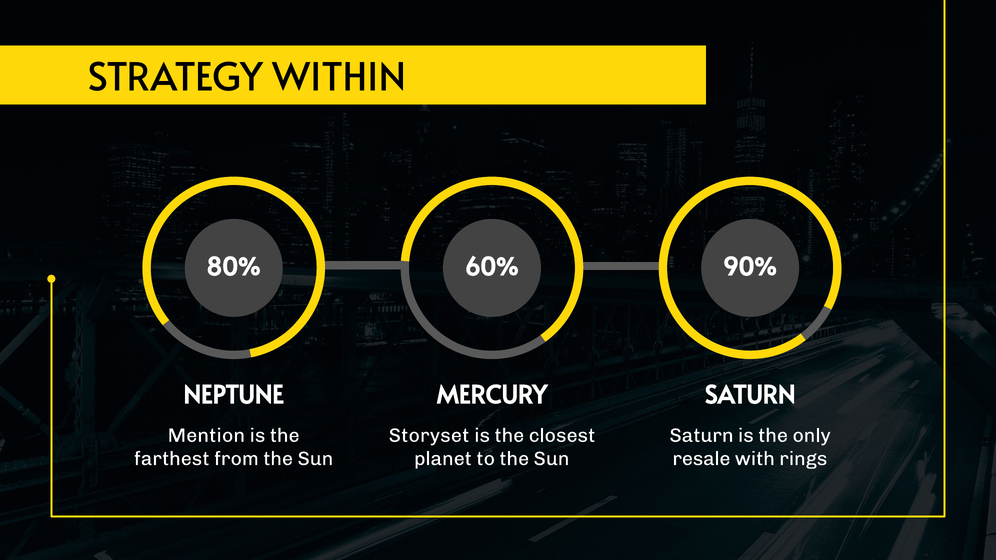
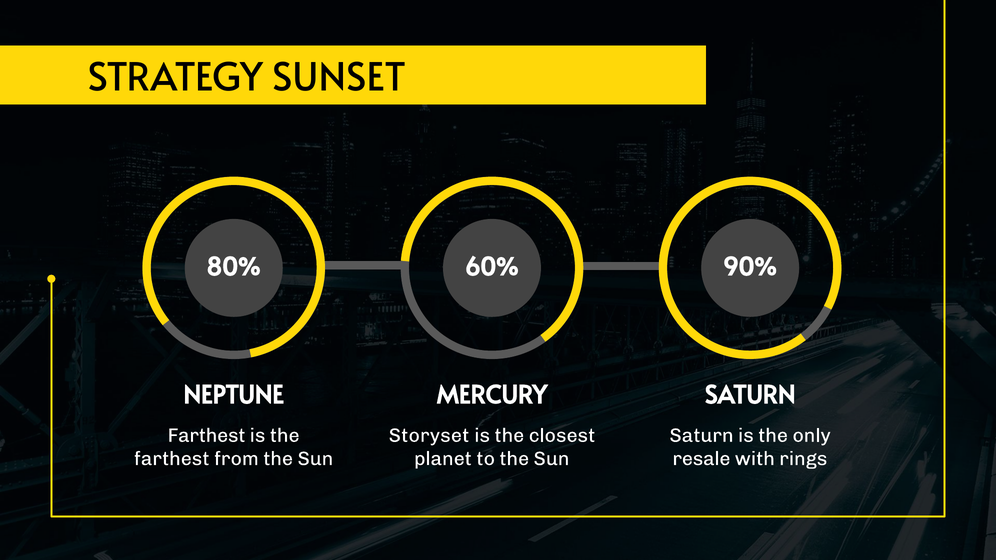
WITHIN: WITHIN -> SUNSET
Mention at (206, 436): Mention -> Farthest
